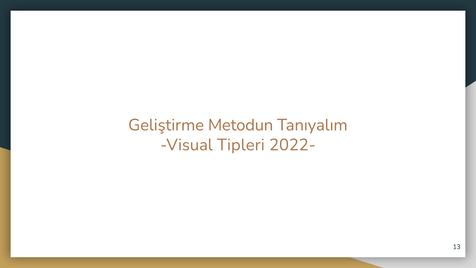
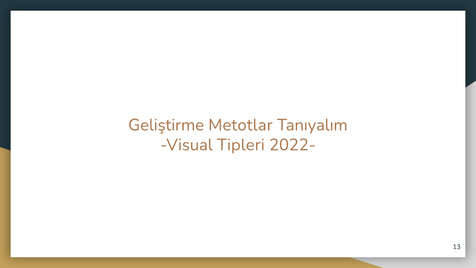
Metodun: Metodun -> Metotlar
